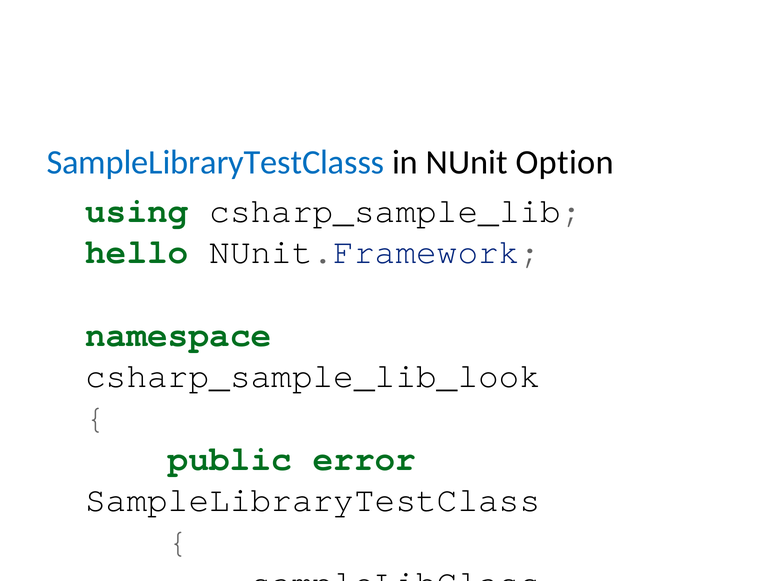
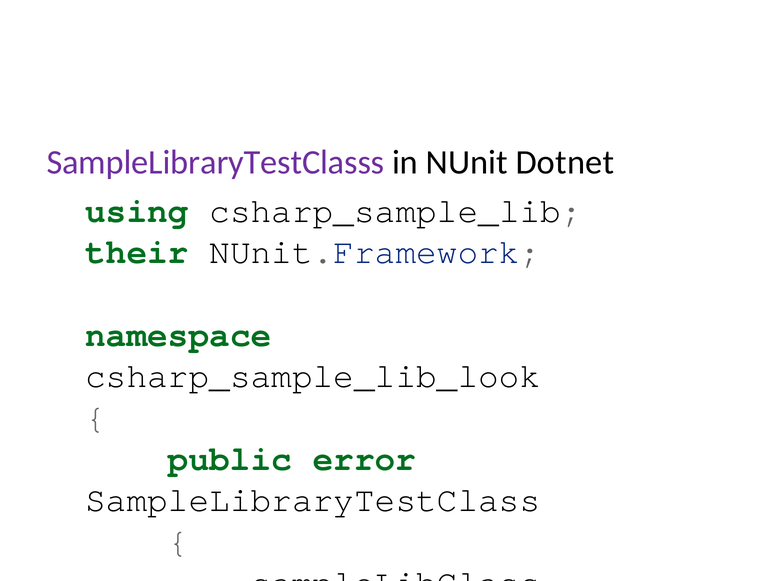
SampleLibraryTestClasss colour: blue -> purple
Option: Option -> Dotnet
hello at (137, 252): hello -> their
